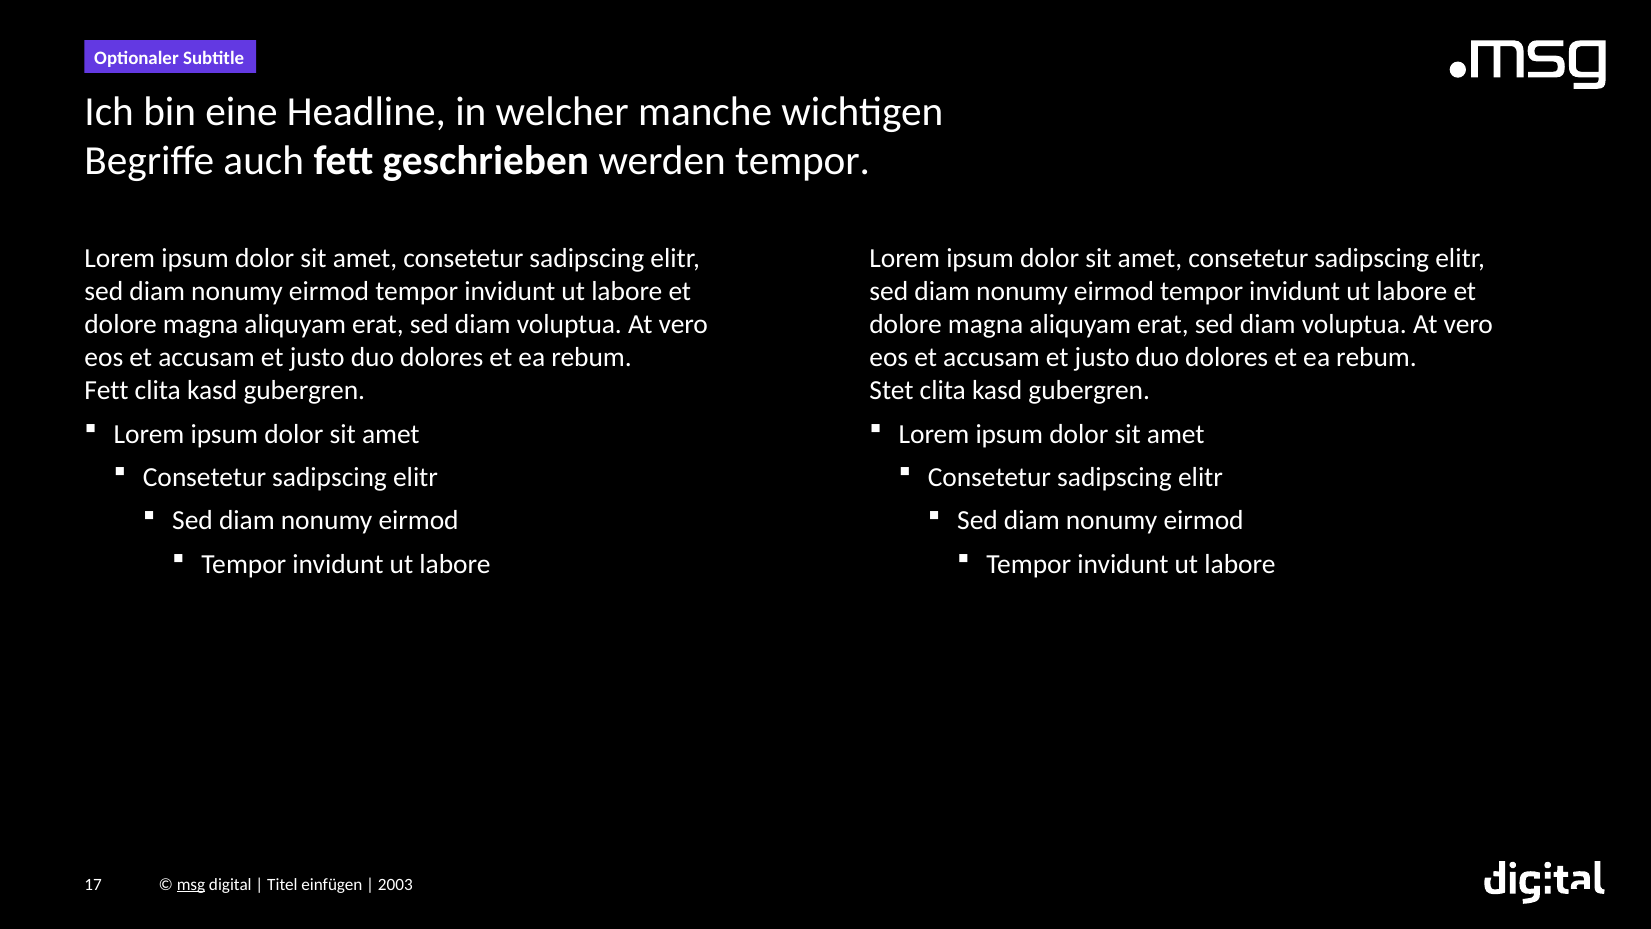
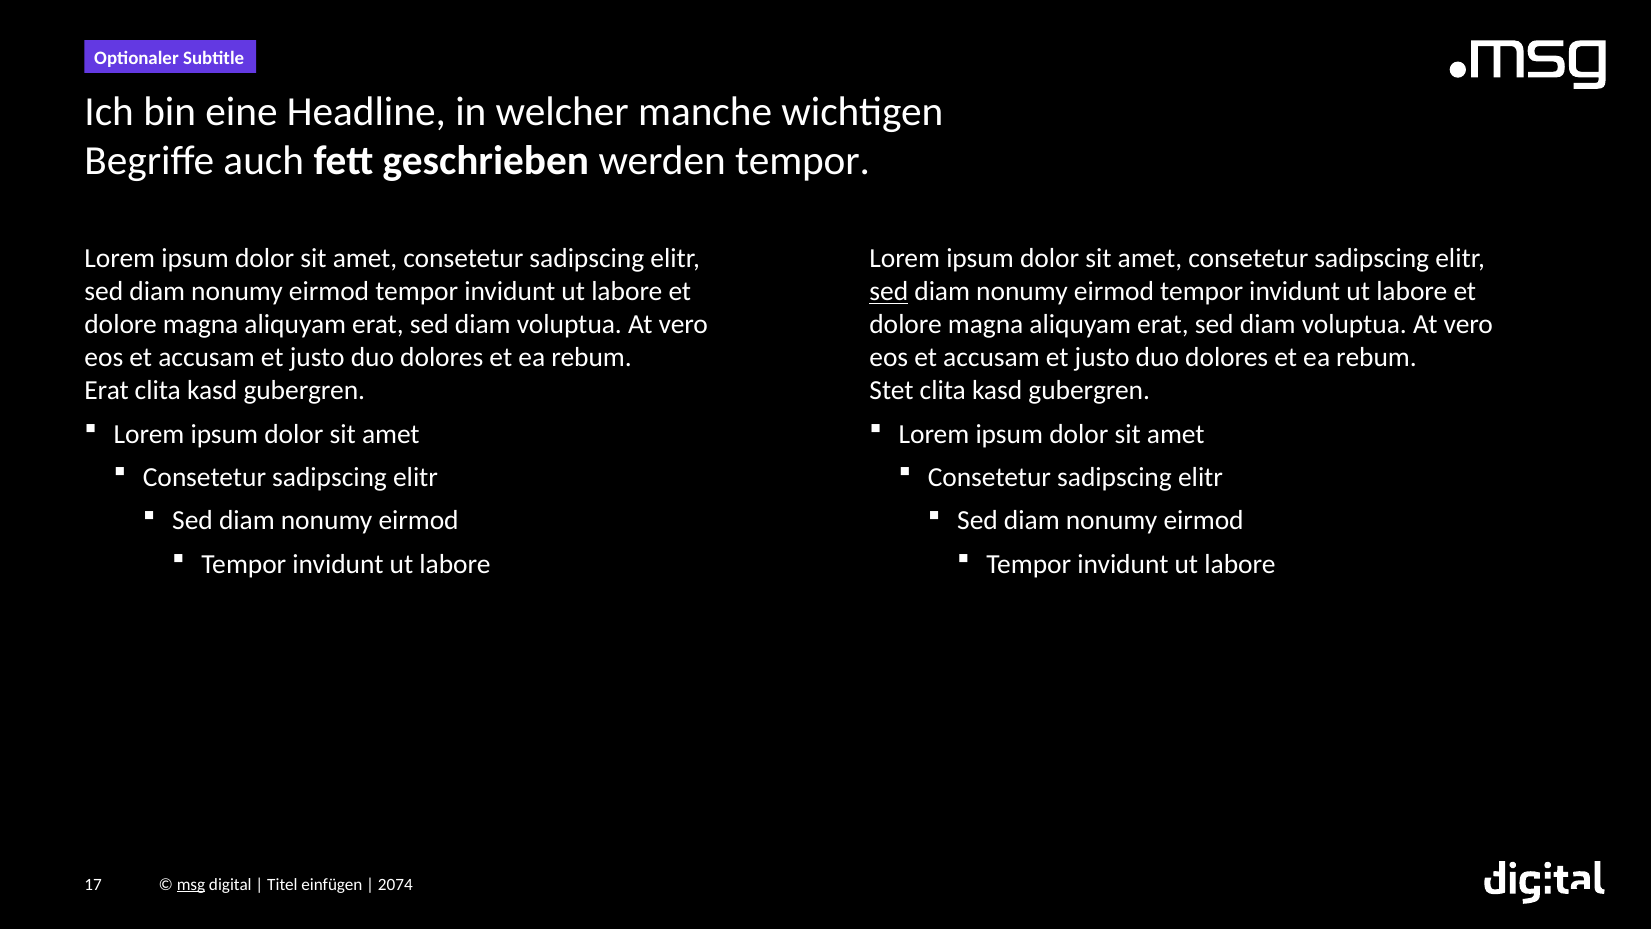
sed at (889, 292) underline: none -> present
Fett at (107, 391): Fett -> Erat
2003: 2003 -> 2074
